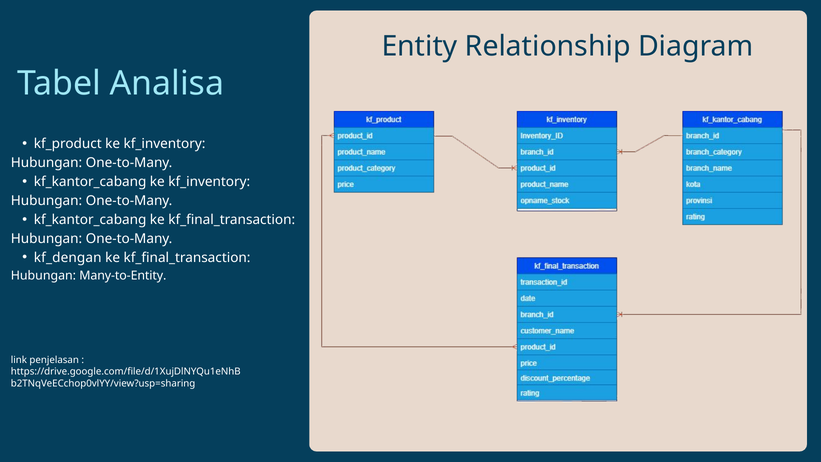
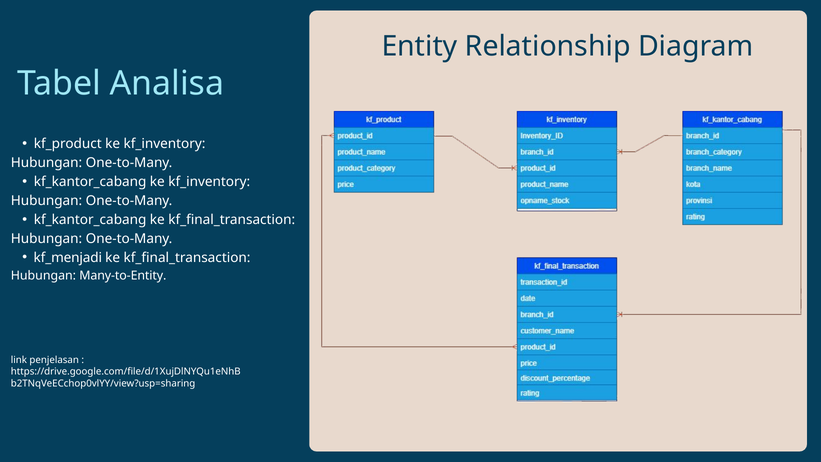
kf_dengan: kf_dengan -> kf_menjadi
